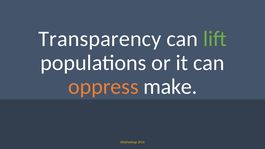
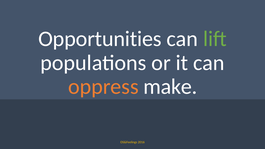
Transparency: Transparency -> Opportunities
